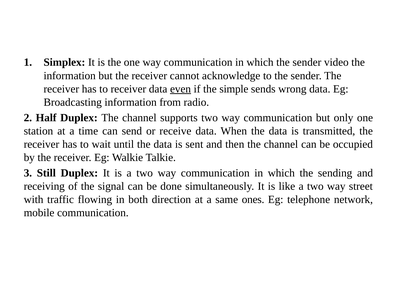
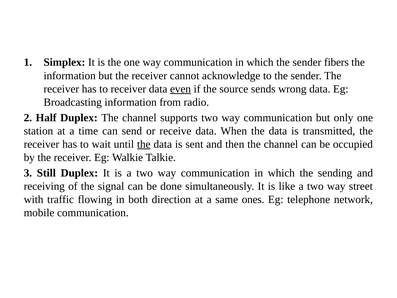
video: video -> fibers
simple: simple -> source
the at (144, 144) underline: none -> present
